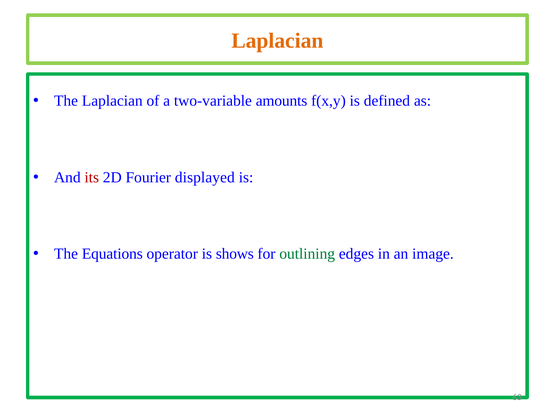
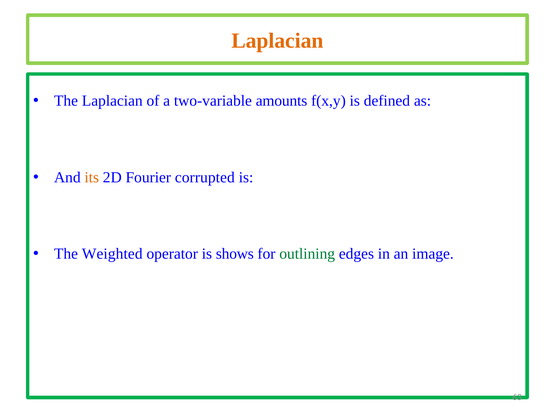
its colour: red -> orange
displayed: displayed -> corrupted
Equations: Equations -> Weighted
